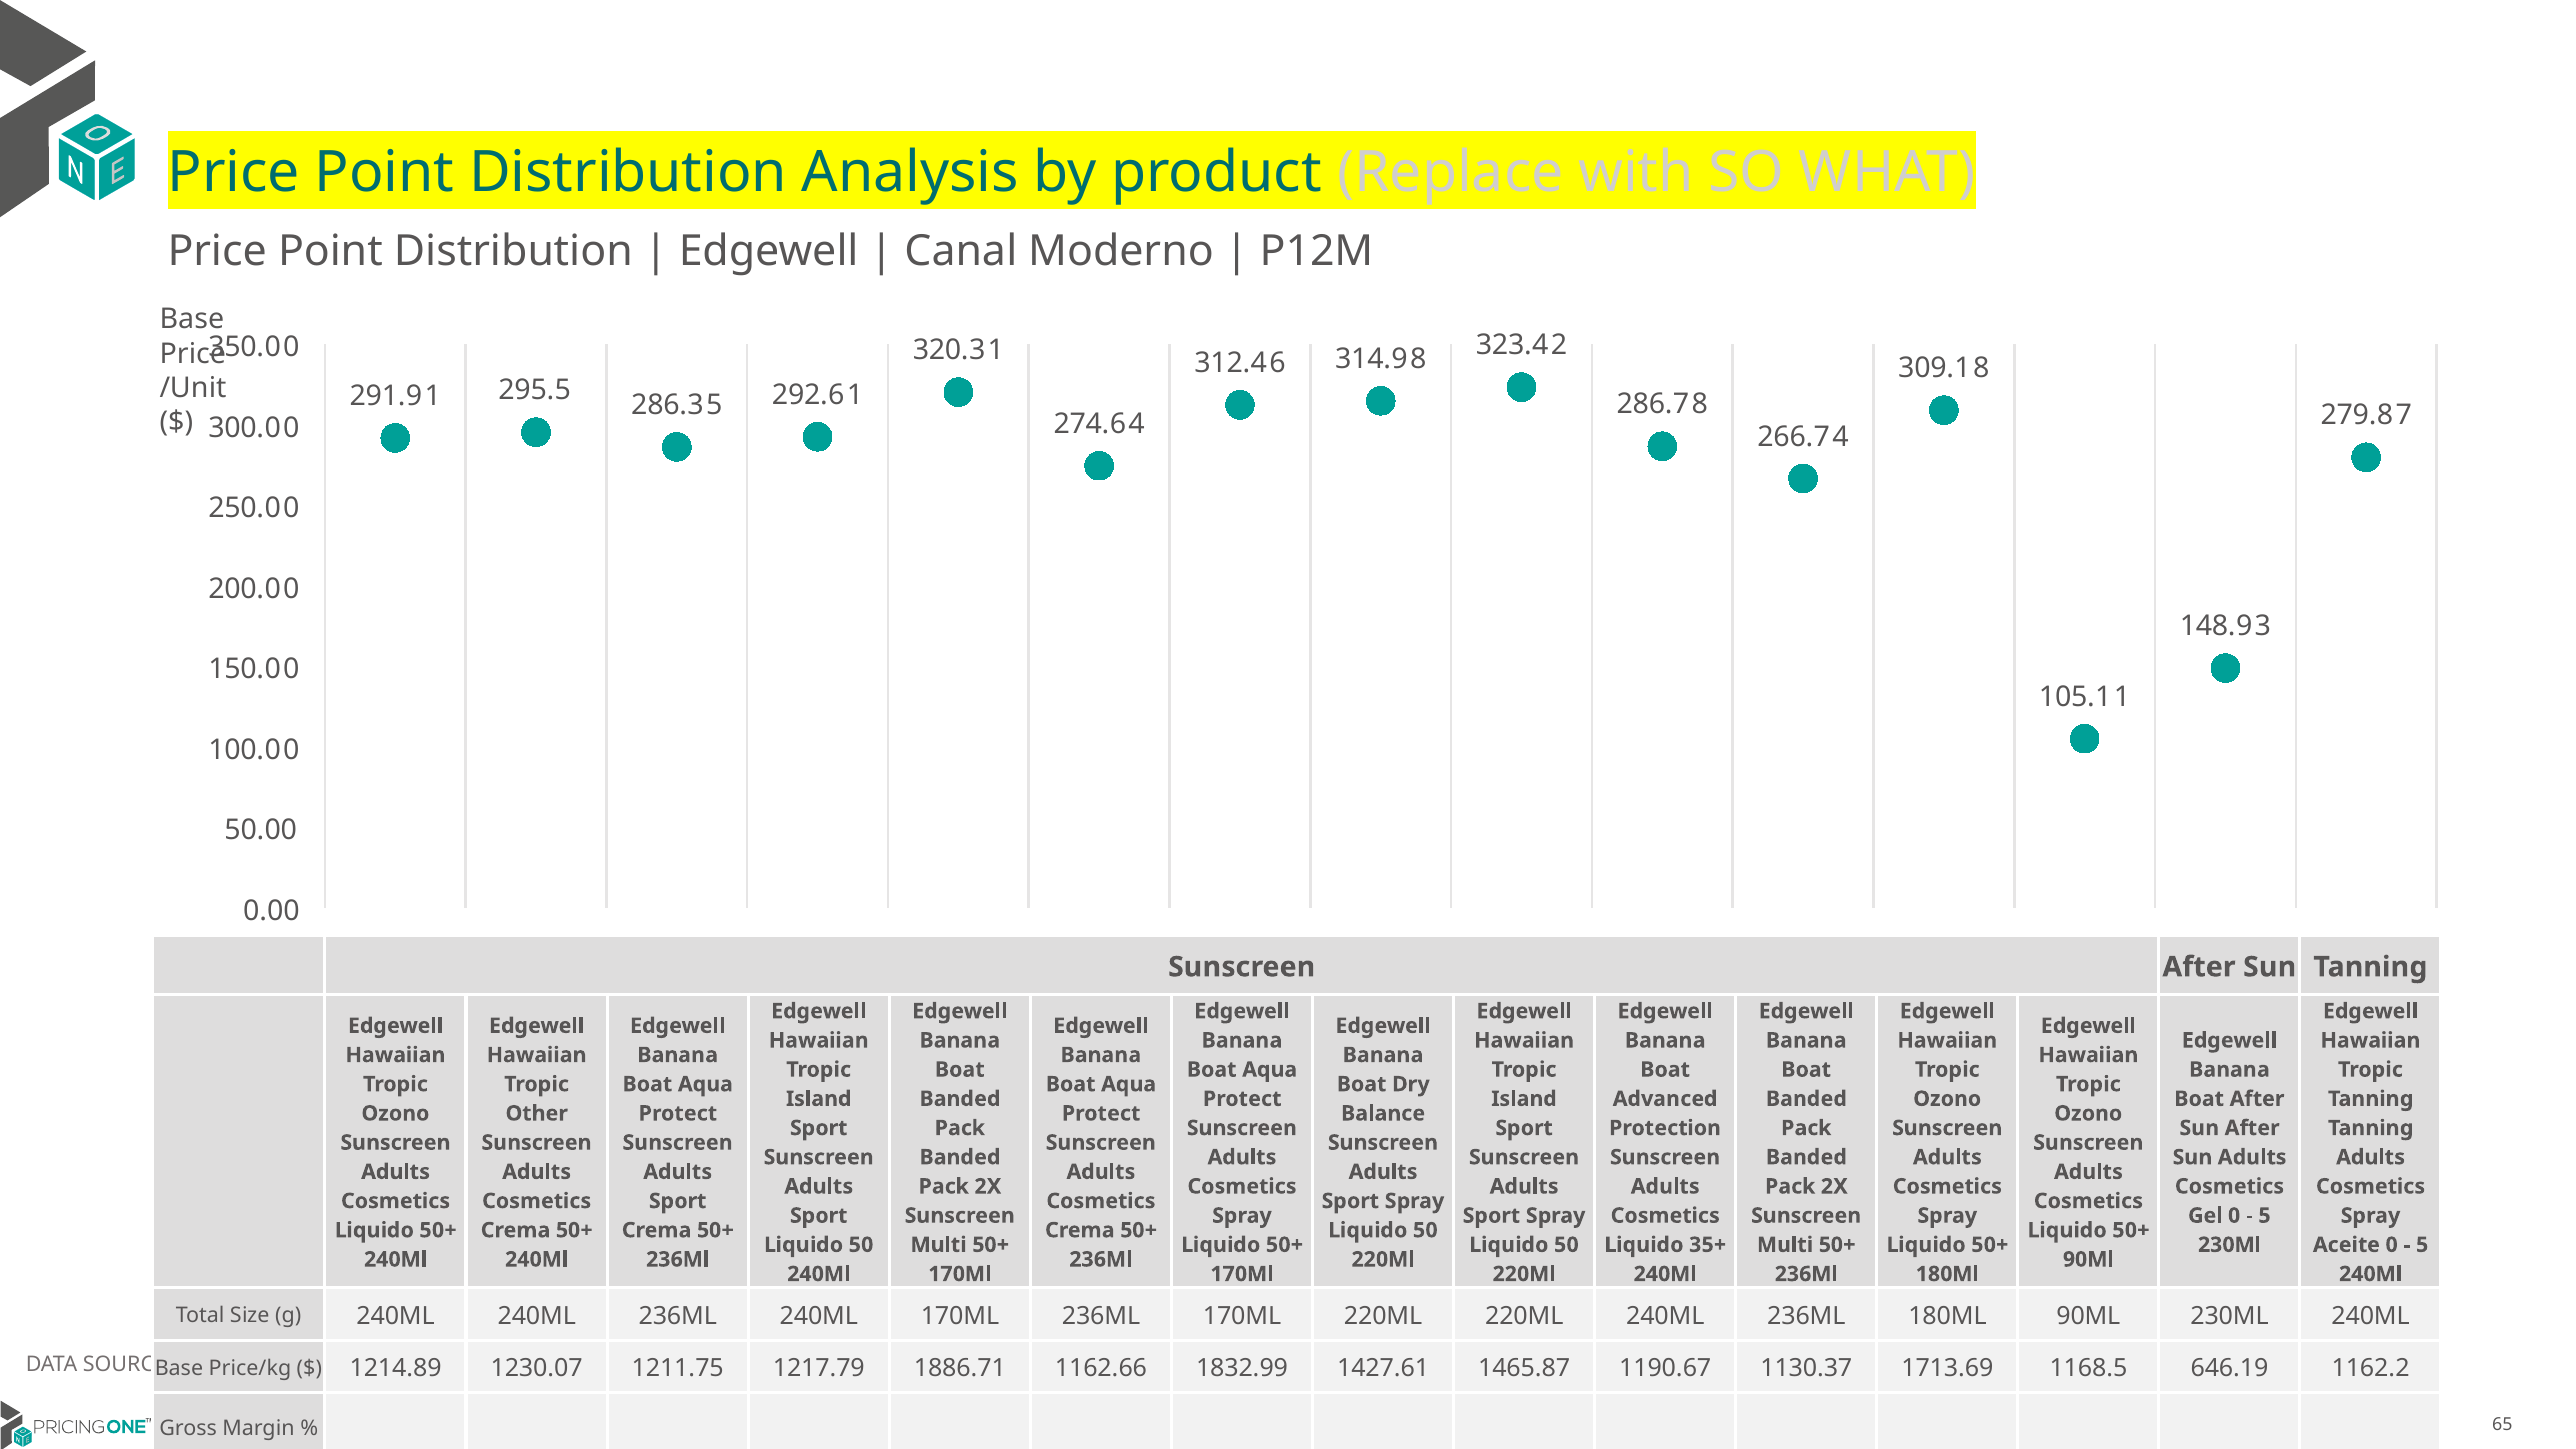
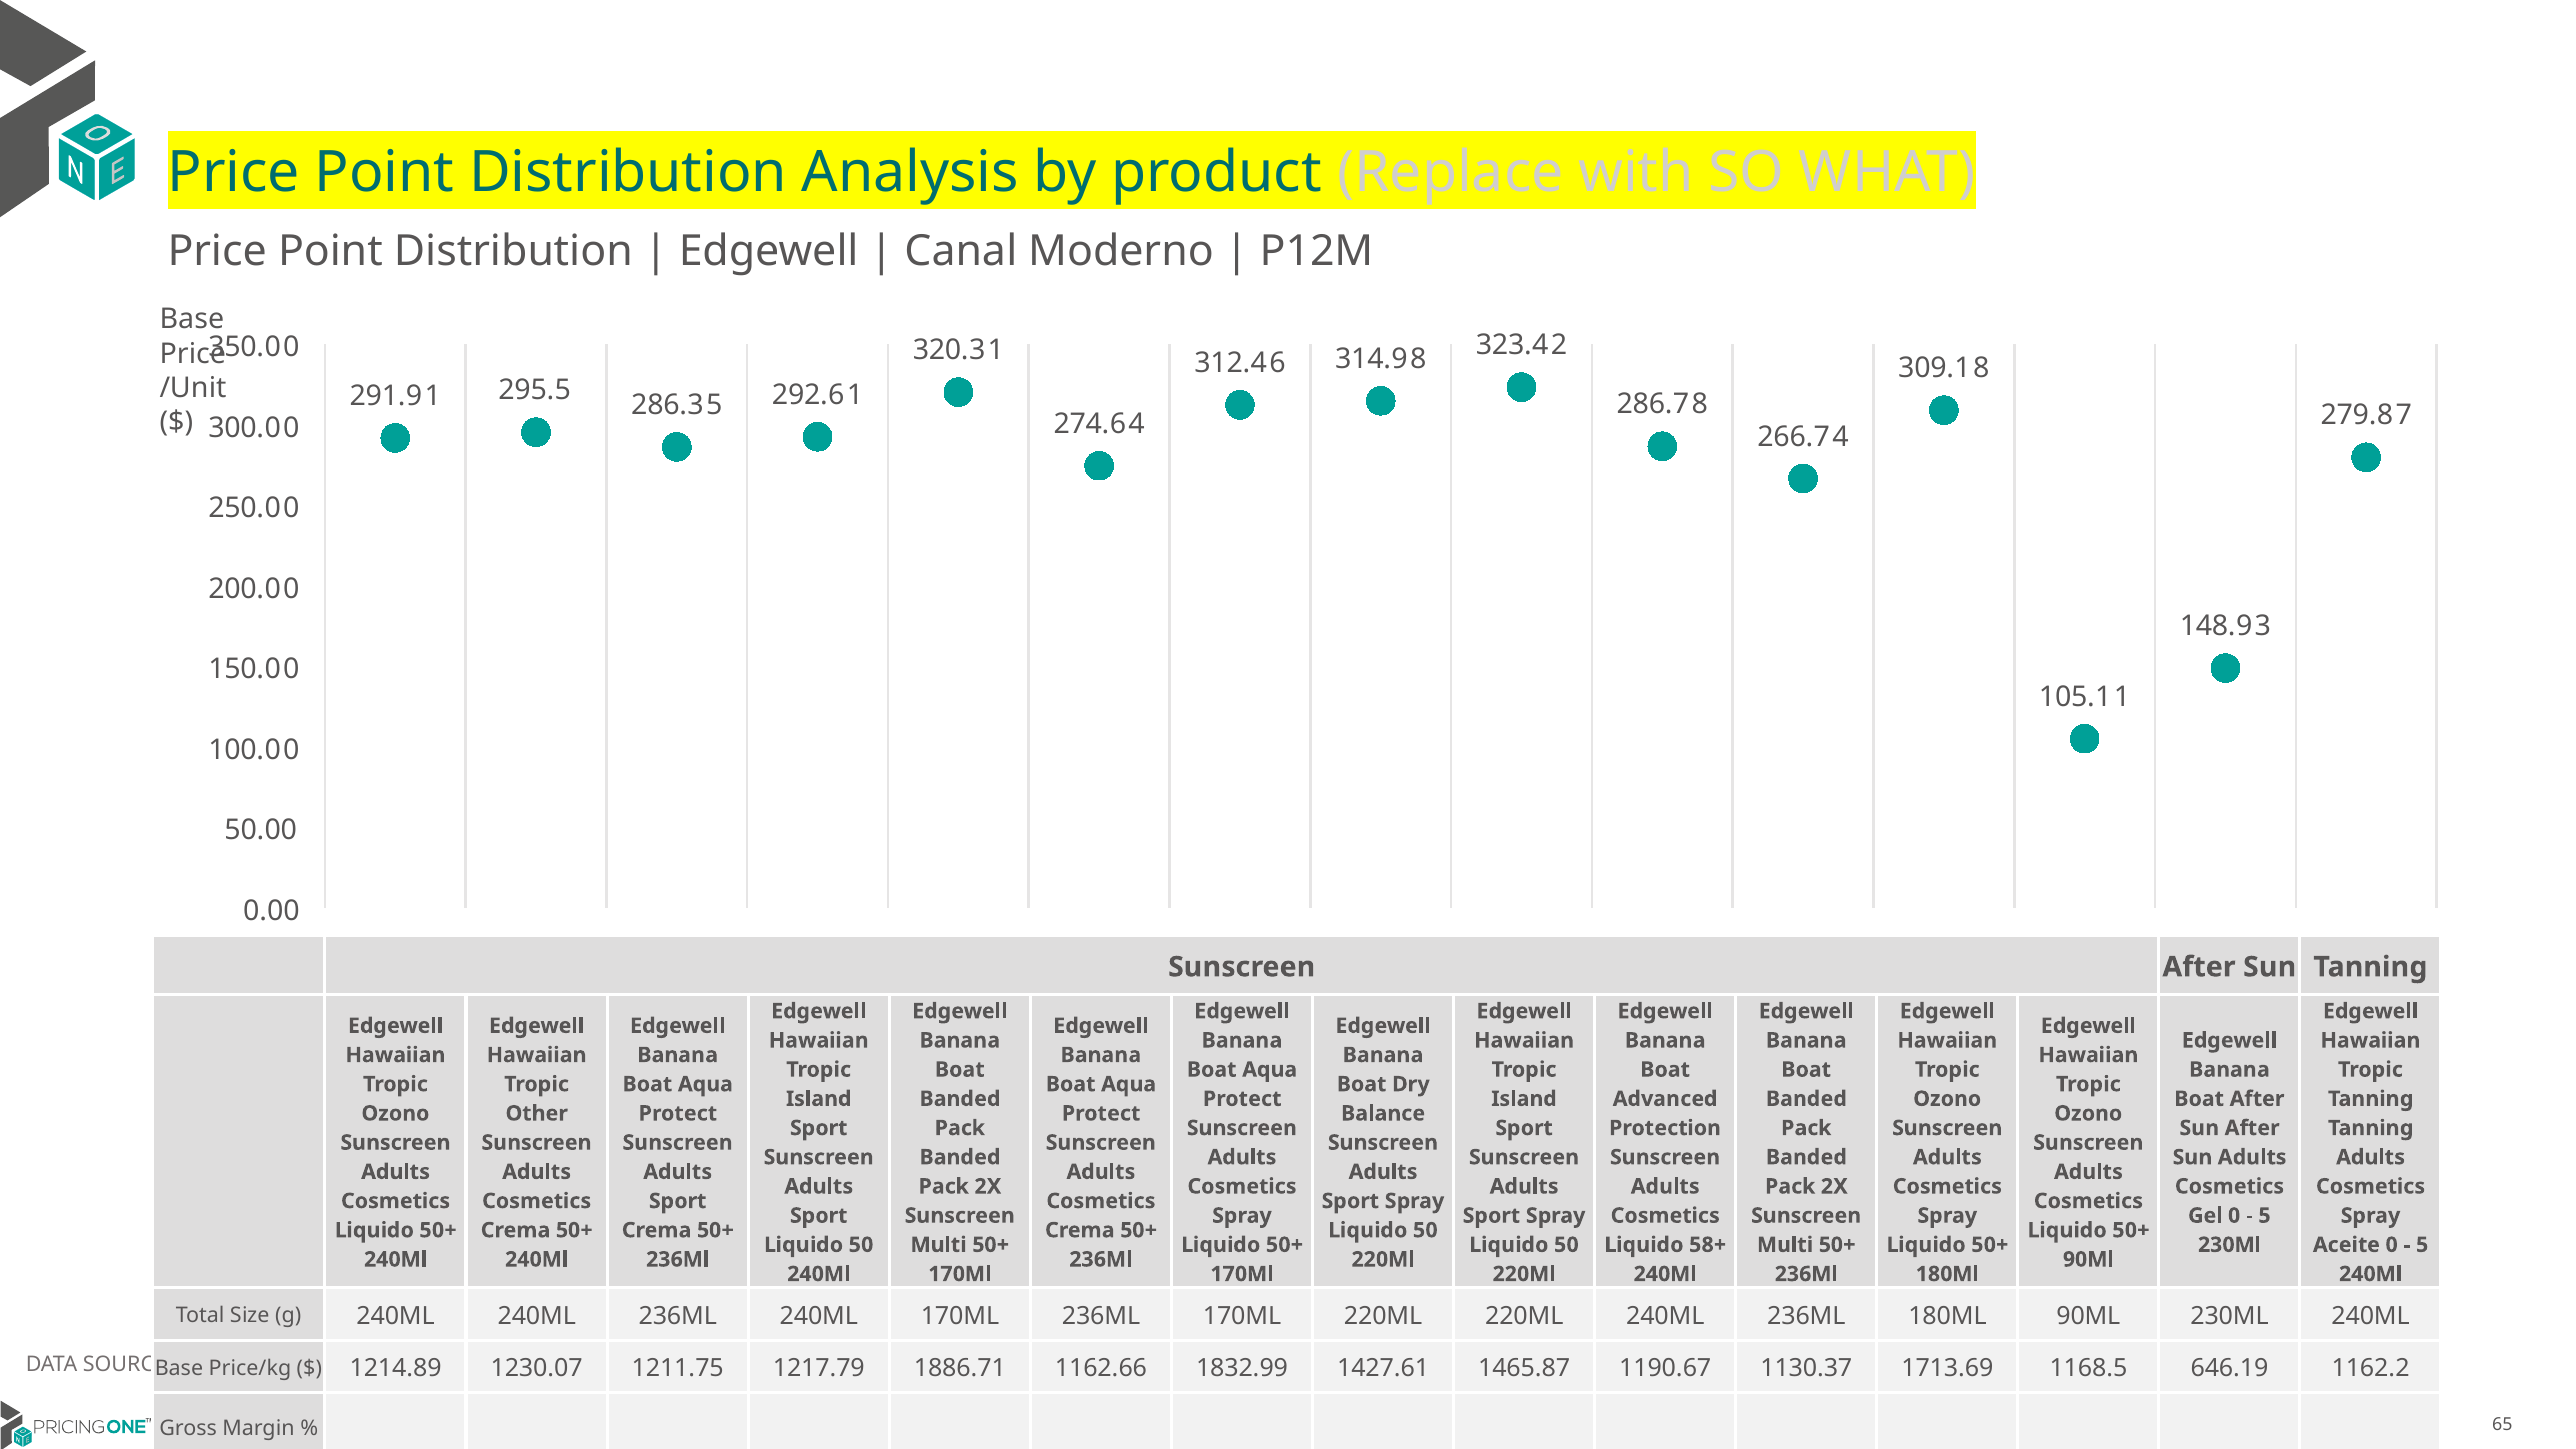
35+: 35+ -> 58+
